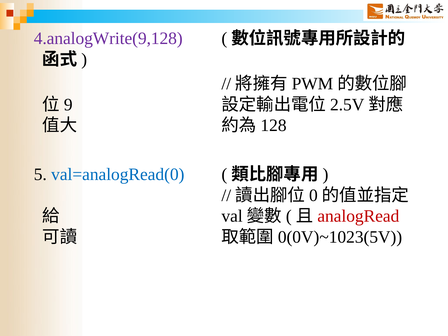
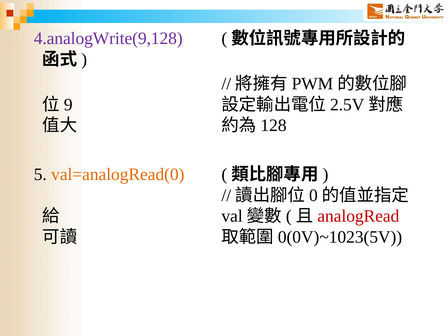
val=analogRead(0 colour: blue -> orange
